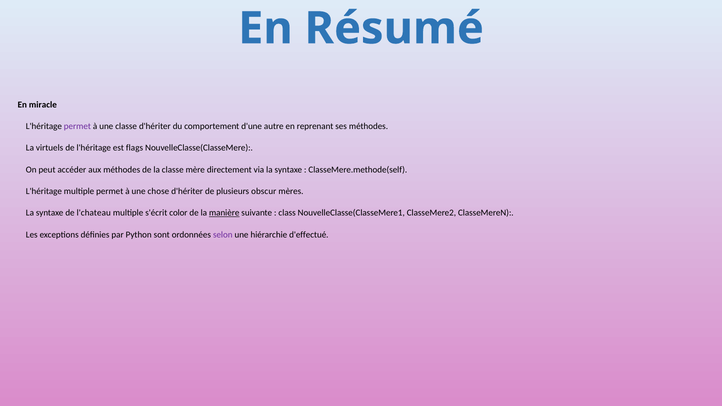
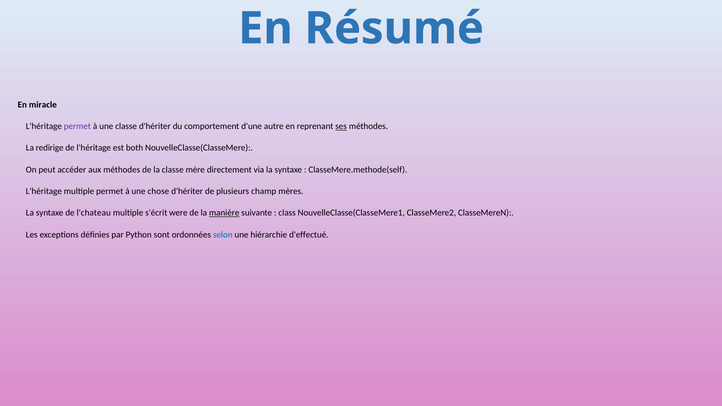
ses underline: none -> present
virtuels: virtuels -> redirige
flags: flags -> both
obscur: obscur -> champ
color: color -> were
selon colour: purple -> blue
